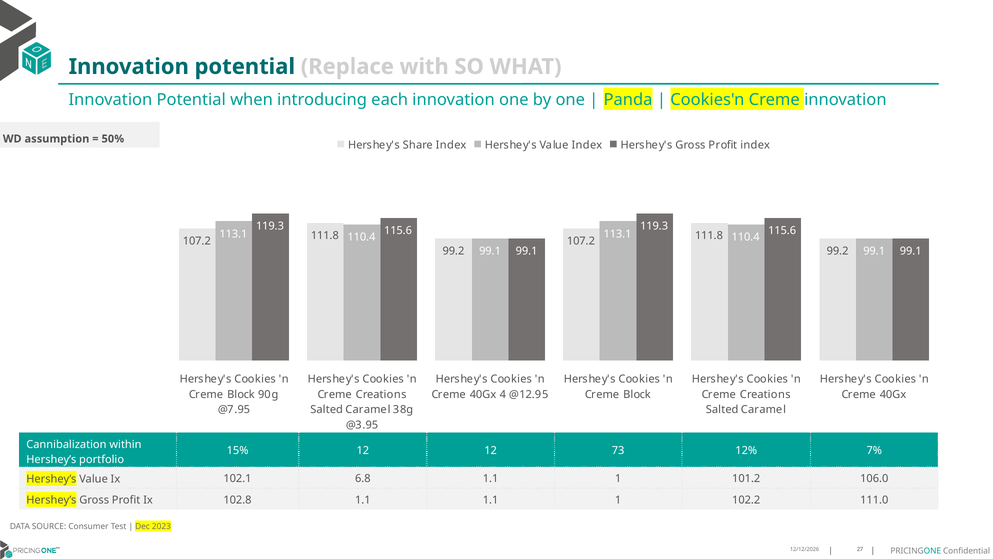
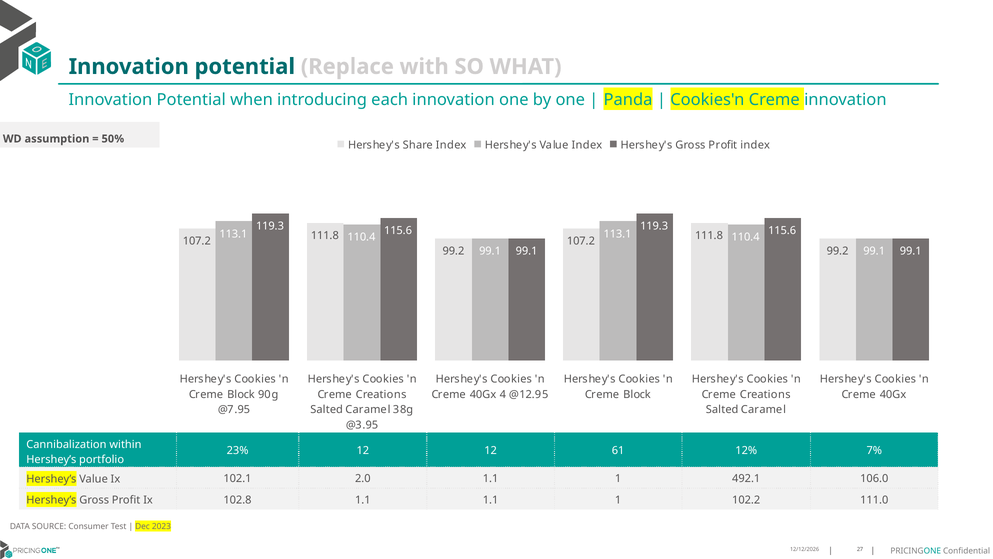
15%: 15% -> 23%
73: 73 -> 61
6.8: 6.8 -> 2.0
101.2: 101.2 -> 492.1
